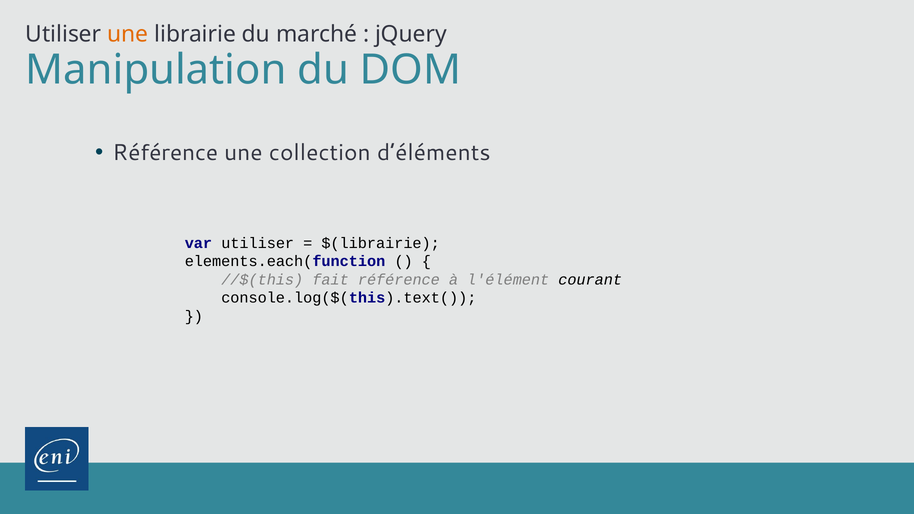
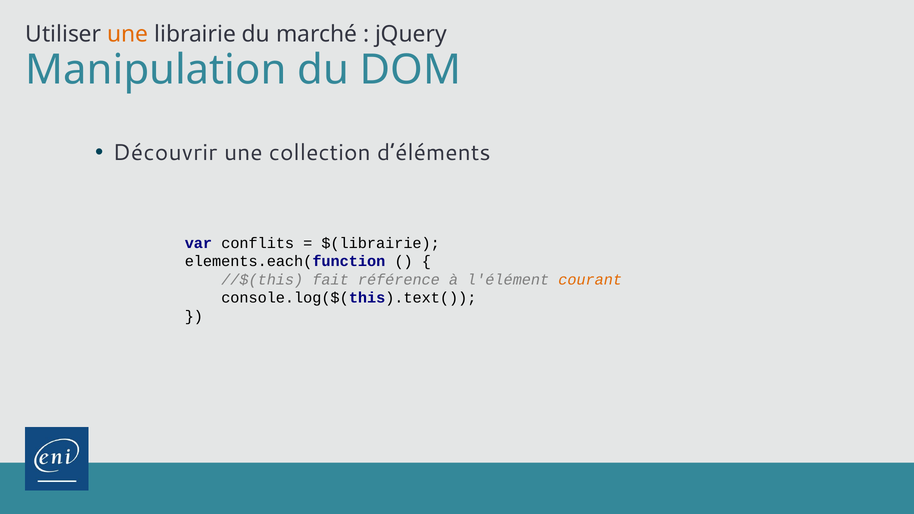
Référence at (165, 152): Référence -> Découvrir
var utiliser: utiliser -> conflits
courant colour: black -> orange
